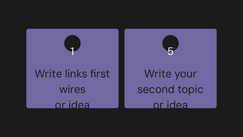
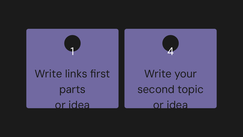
5: 5 -> 4
wires: wires -> parts
